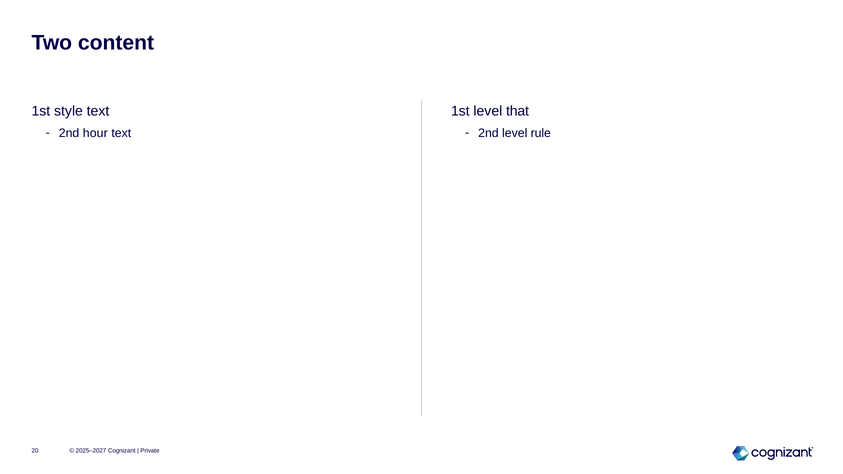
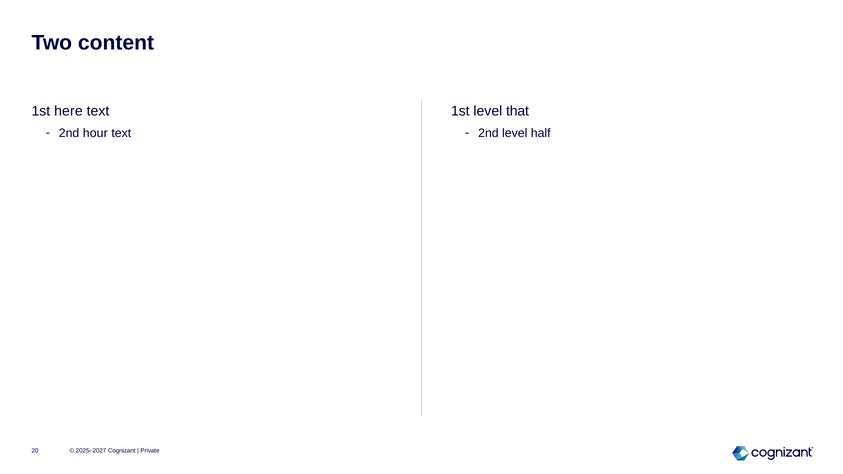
style: style -> here
rule: rule -> half
